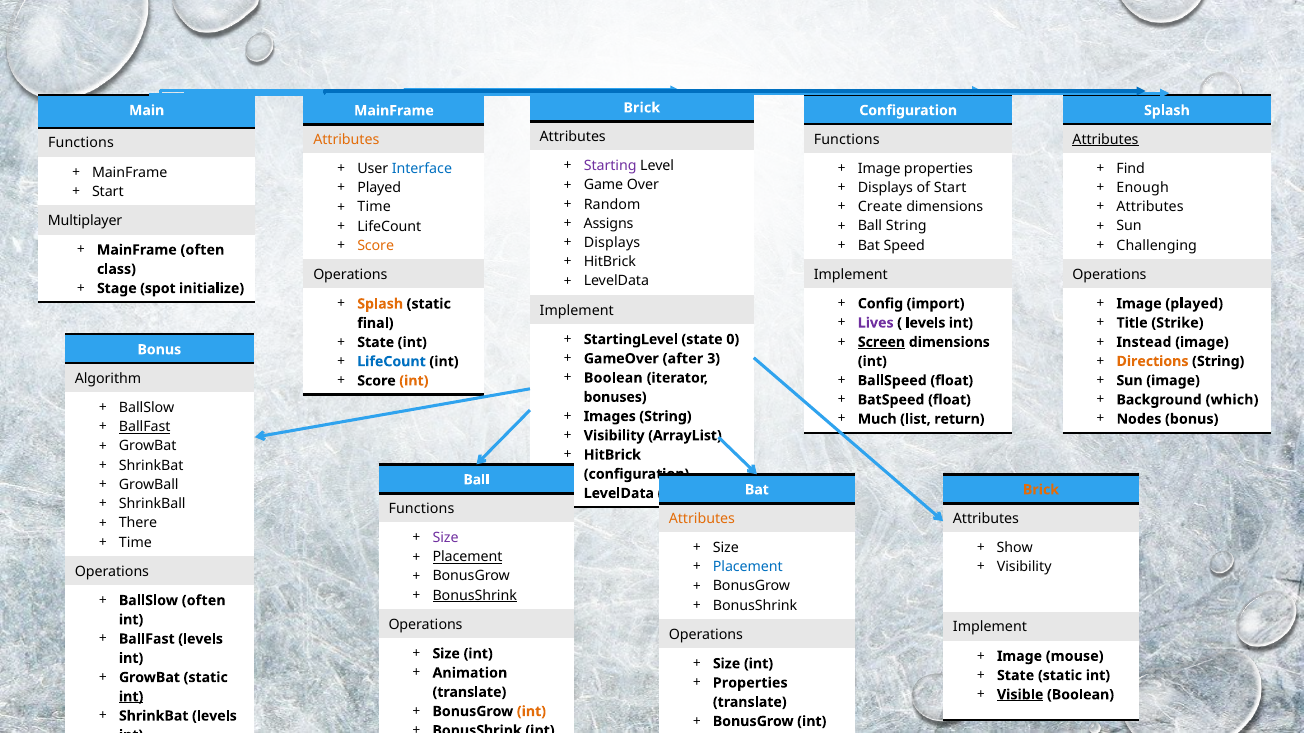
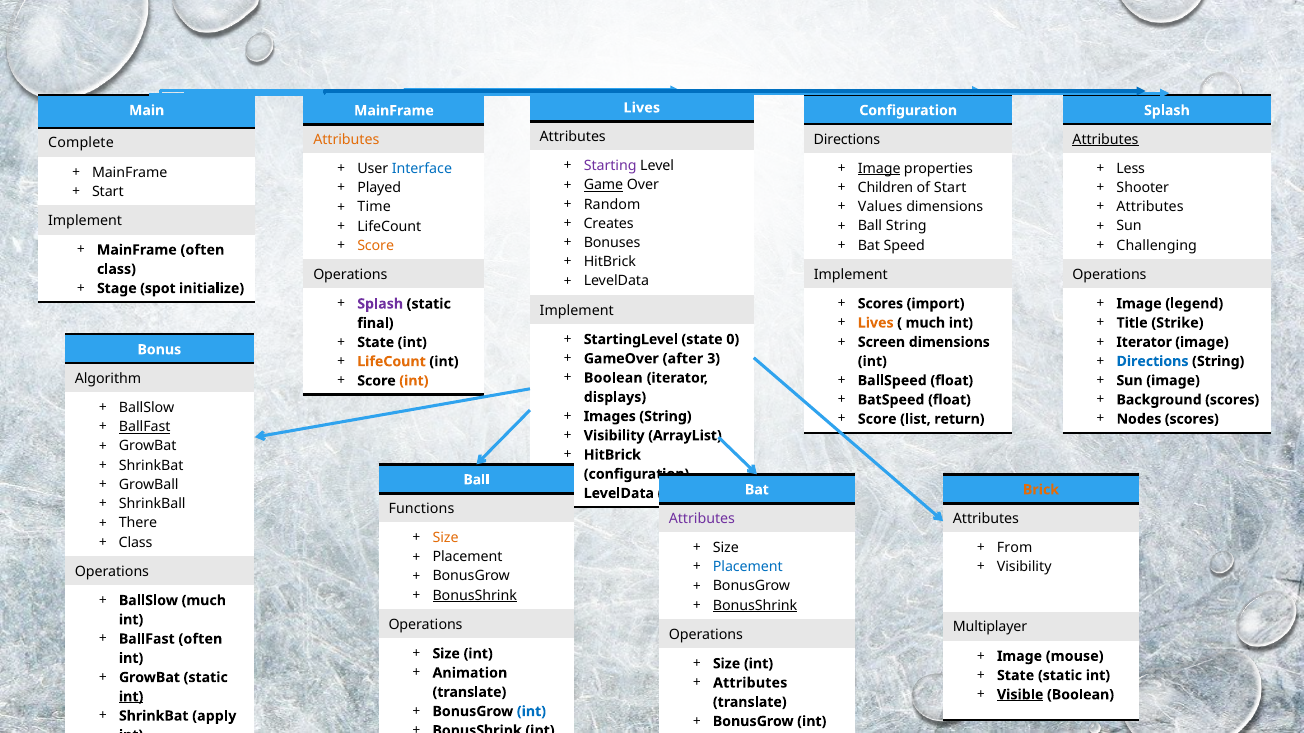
Brick at (642, 108): Brick -> Lives
Functions at (847, 140): Functions -> Directions
Functions at (81, 143): Functions -> Complete
Image at (879, 169) underline: none -> present
Find: Find -> Less
Game underline: none -> present
Displays at (885, 188): Displays -> Children
Enough: Enough -> Shooter
Create: Create -> Values
Multiplayer at (85, 221): Multiplayer -> Implement
Assigns: Assigns -> Creates
Displays at (612, 243): Displays -> Bonuses
Config at (880, 304): Config -> Scores
Image played: played -> legend
Splash at (380, 304) colour: orange -> purple
Lives at (876, 323) colour: purple -> orange
levels at (925, 323): levels -> much
Screen underline: present -> none
Instead at (1144, 342): Instead -> Iterator
Directions at (1152, 362) colour: orange -> blue
LifeCount at (392, 362) colour: blue -> orange
Background which: which -> scores
bonuses: bonuses -> displays
Much at (877, 419): Much -> Score
Nodes bonus: bonus -> scores
Attributes at (702, 519) colour: orange -> purple
Size at (446, 538) colour: purple -> orange
Time at (135, 543): Time -> Class
Show: Show -> From
Placement at (468, 557) underline: present -> none
BallSlow often: often -> much
BonusShrink at (755, 606) underline: none -> present
Implement at (990, 628): Implement -> Multiplayer
BallFast levels: levels -> often
Properties at (750, 683): Properties -> Attributes
int at (531, 712) colour: orange -> blue
ShrinkBat levels: levels -> apply
